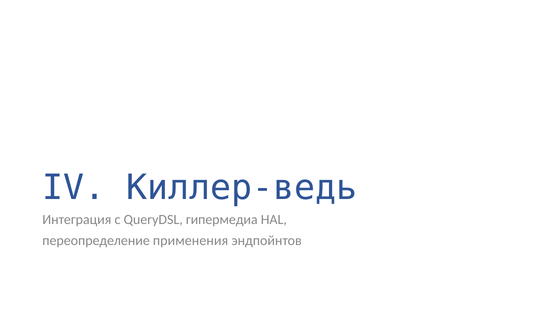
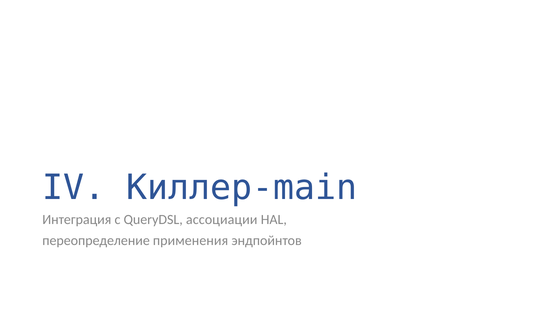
Киллер-ведь: Киллер-ведь -> Киллер-main
гипермедиа: гипермедиа -> ассоциации
